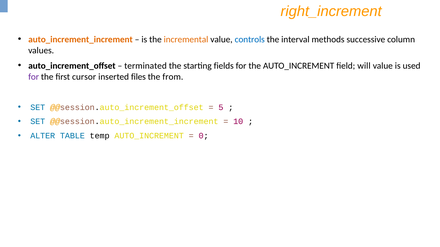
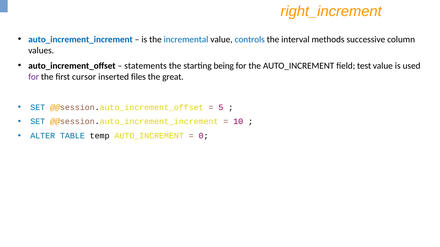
auto_increment_increment colour: orange -> blue
incremental colour: orange -> blue
terminated: terminated -> statements
fields: fields -> being
will: will -> test
from: from -> great
